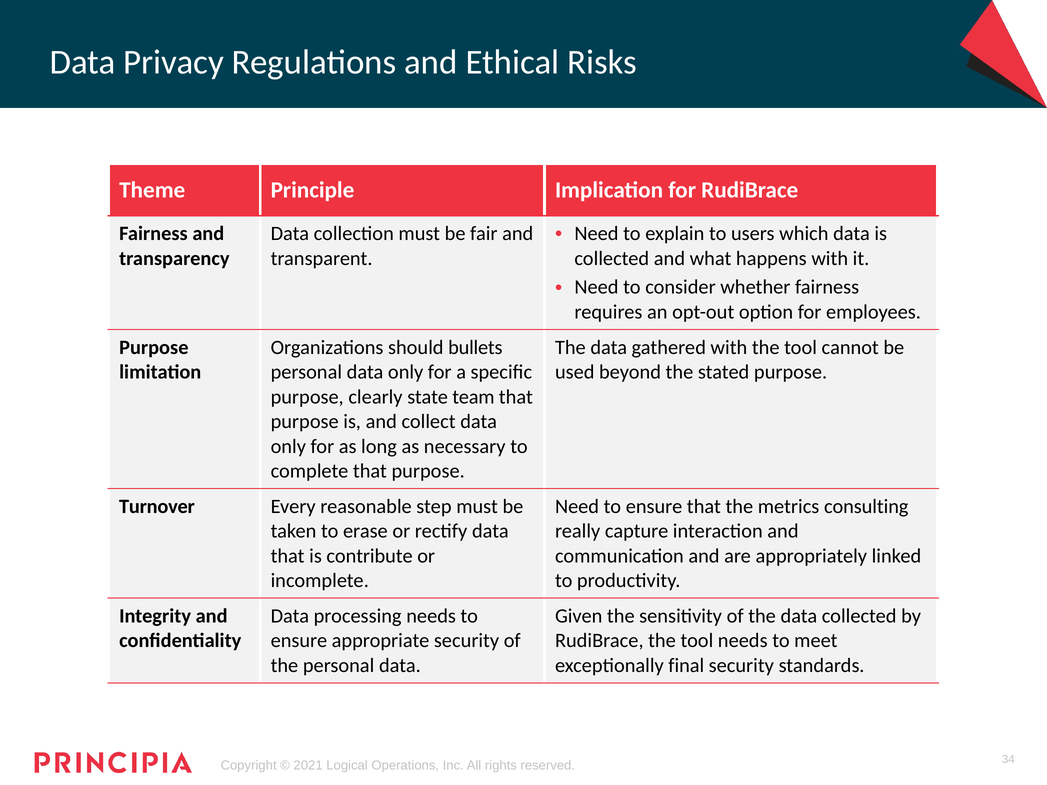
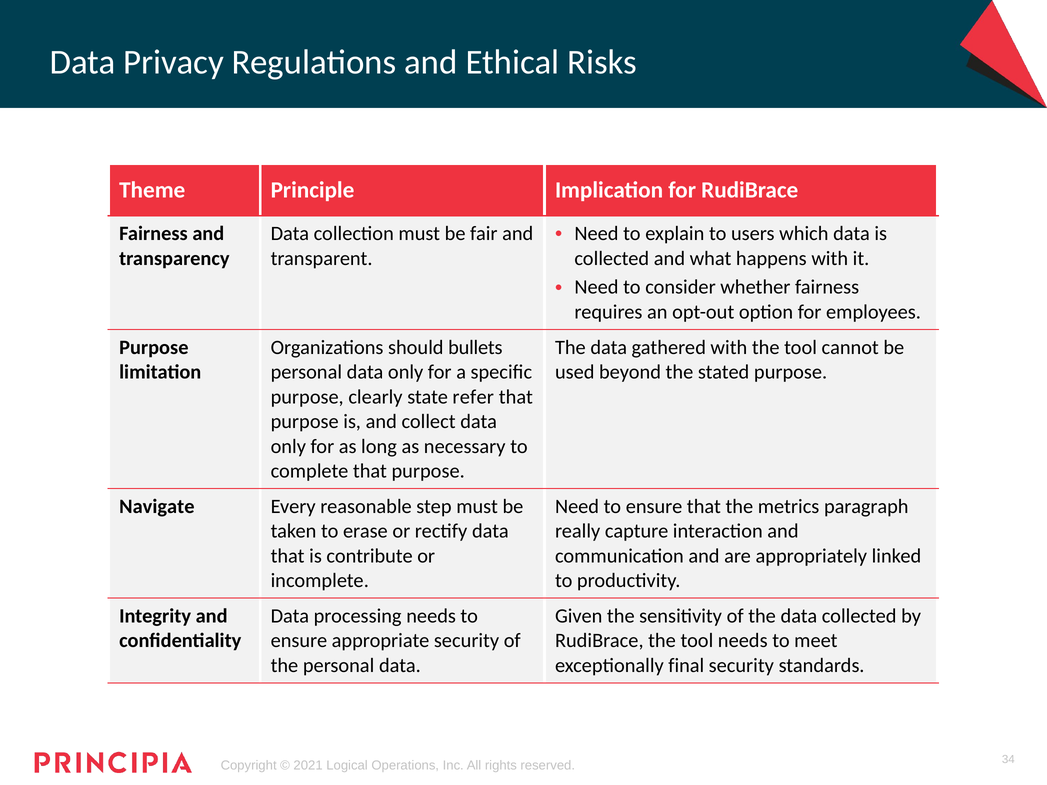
team: team -> refer
Turnover: Turnover -> Navigate
consulting: consulting -> paragraph
